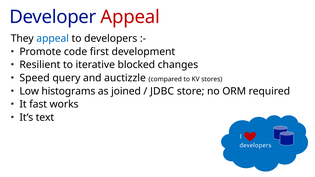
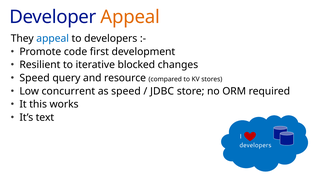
Appeal at (130, 17) colour: red -> orange
auctizzle: auctizzle -> resource
histograms: histograms -> concurrent
as joined: joined -> speed
fast: fast -> this
